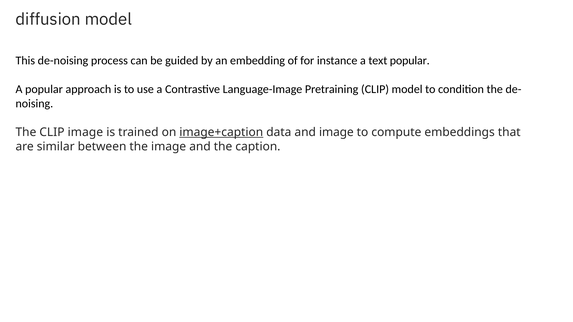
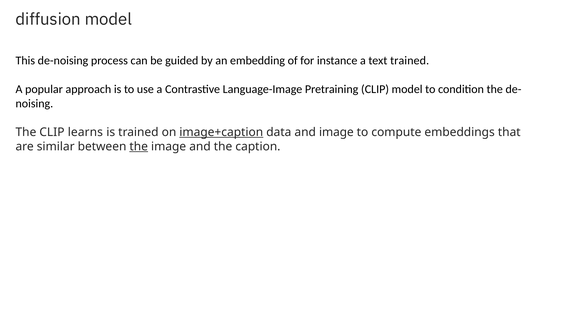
text popular: popular -> trained
CLIP image: image -> learns
the at (139, 147) underline: none -> present
